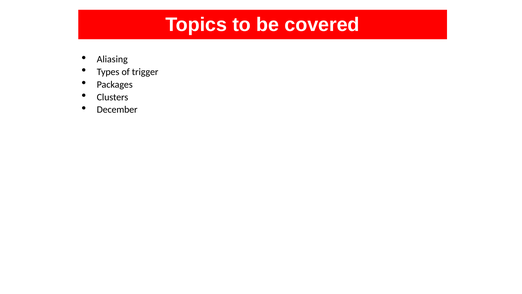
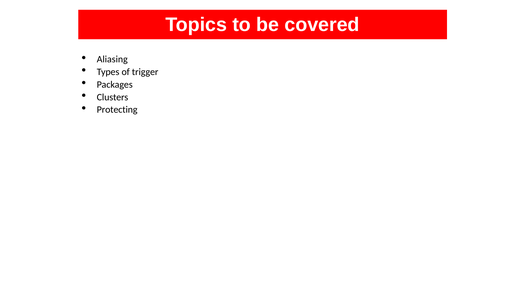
December: December -> Protecting
